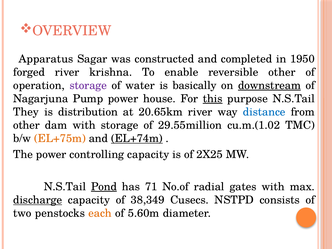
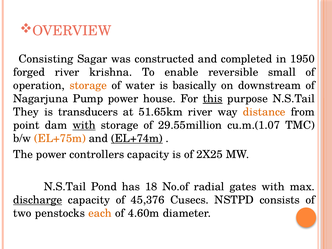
Apparatus: Apparatus -> Consisting
reversible other: other -> small
storage at (88, 85) colour: purple -> orange
downstream underline: present -> none
distribution: distribution -> transducers
20.65km: 20.65km -> 51.65km
distance colour: blue -> orange
other at (26, 125): other -> point
with at (84, 125) underline: none -> present
cu.m.(1.02: cu.m.(1.02 -> cu.m.(1.07
controlling: controlling -> controllers
Pond underline: present -> none
71: 71 -> 18
38,349: 38,349 -> 45,376
5.60m: 5.60m -> 4.60m
